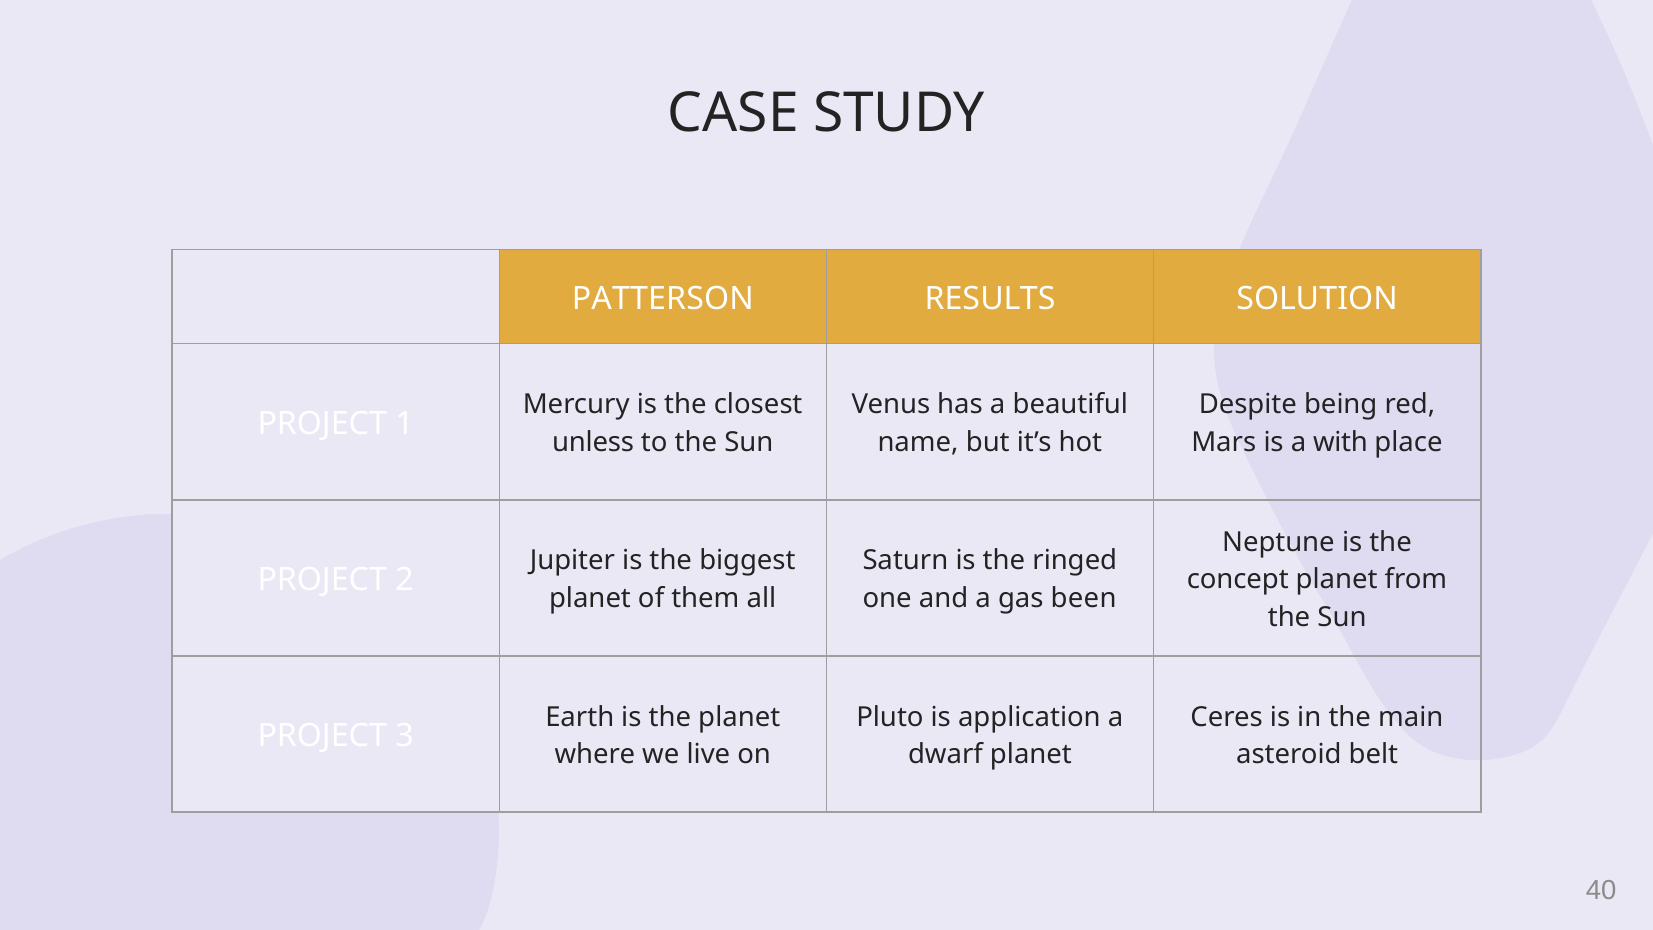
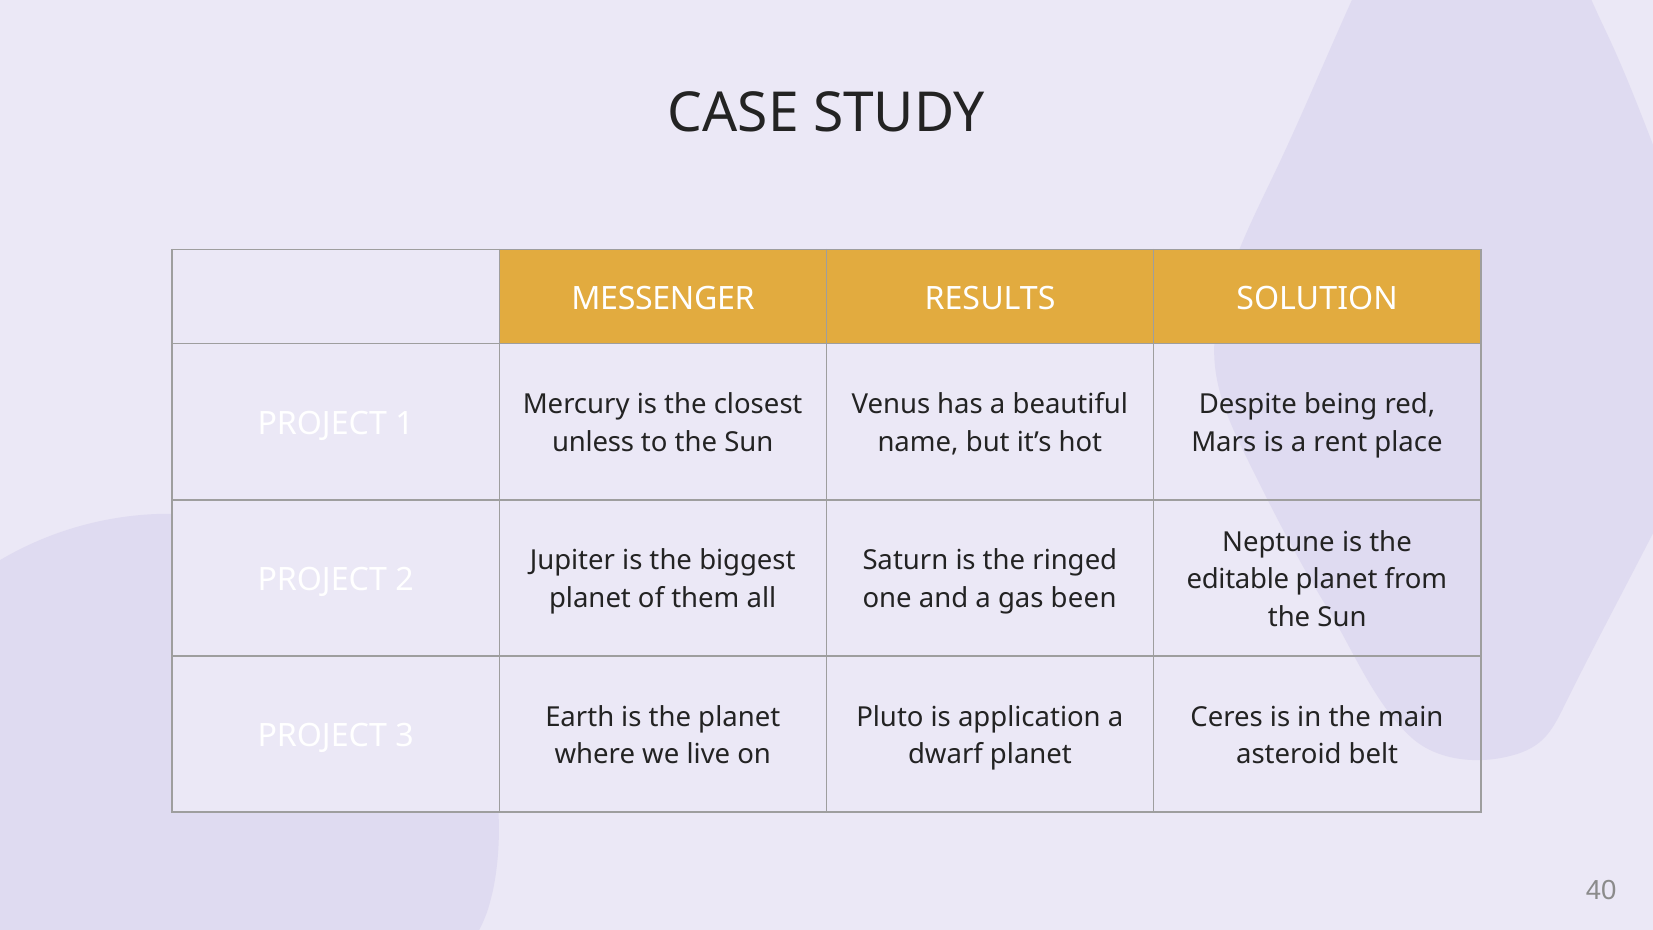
PATTERSON: PATTERSON -> MESSENGER
with: with -> rent
concept: concept -> editable
